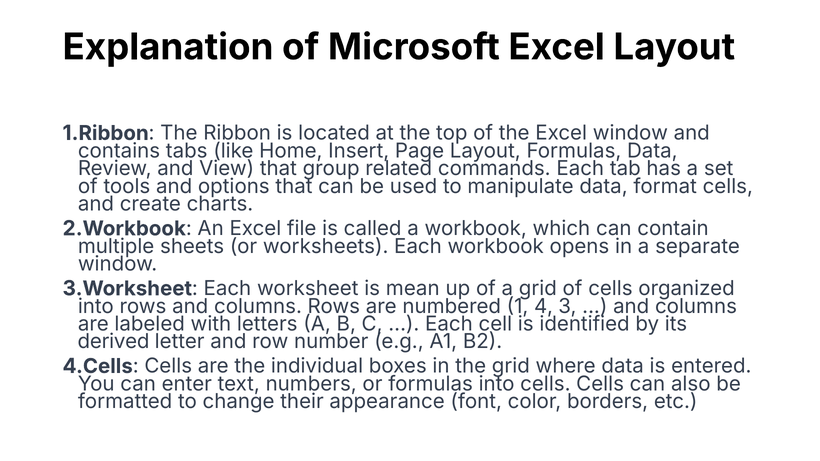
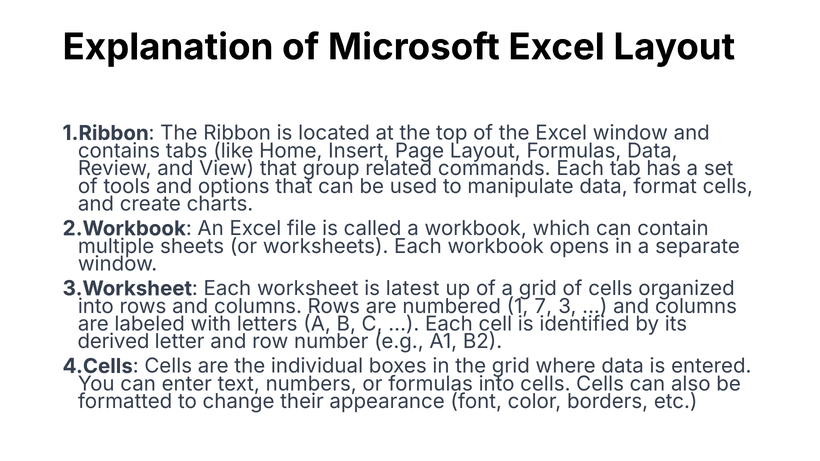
mean: mean -> latest
4: 4 -> 7
